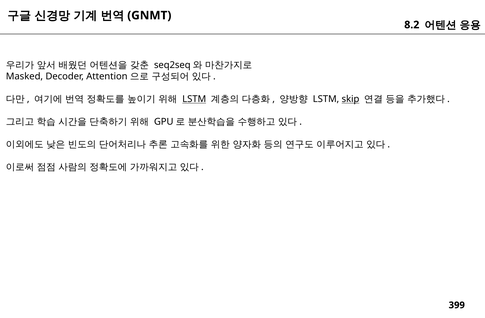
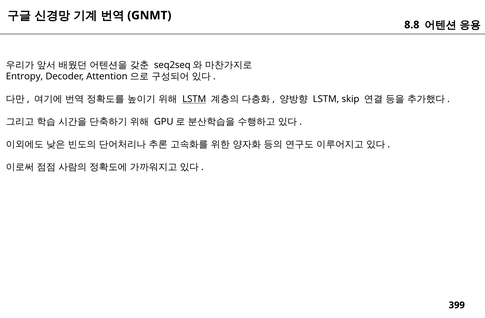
8.2: 8.2 -> 8.8
Masked: Masked -> Entropy
skip underline: present -> none
